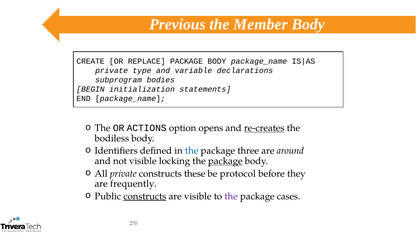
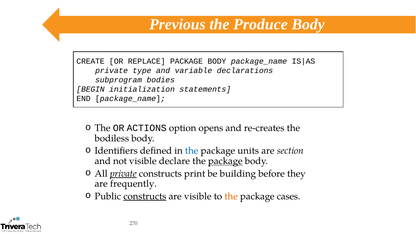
Member: Member -> Produce
re-creates underline: present -> none
three: three -> units
around: around -> section
locking: locking -> declare
private at (123, 174) underline: none -> present
these: these -> print
protocol: protocol -> building
the at (231, 196) colour: purple -> orange
